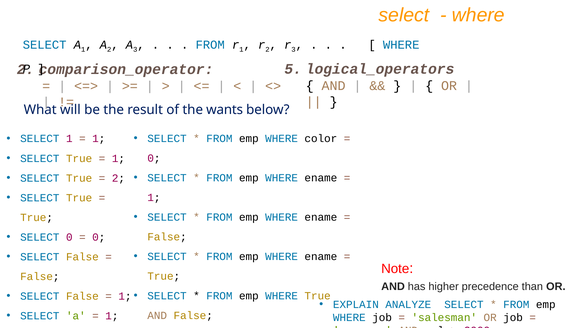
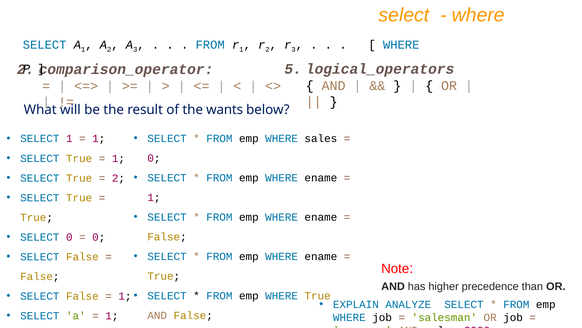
color: color -> sales
